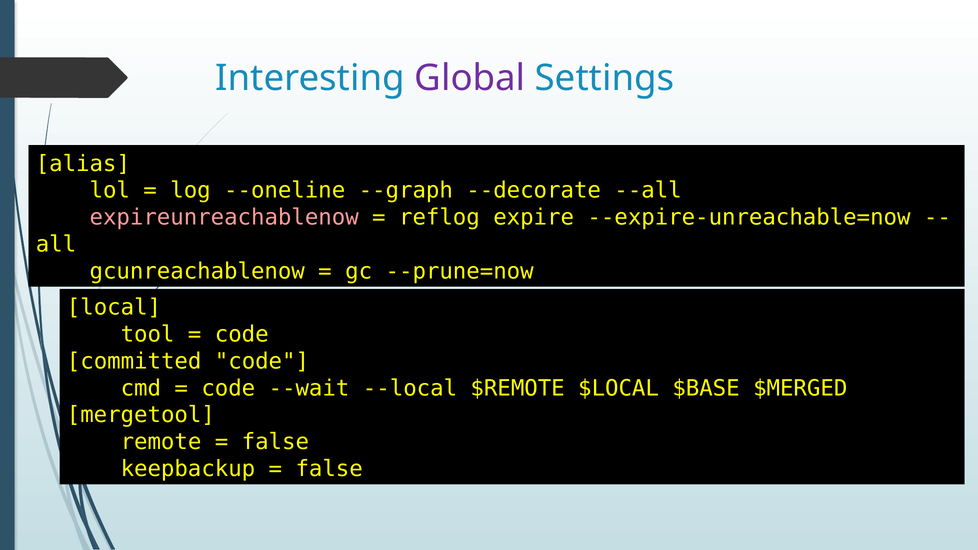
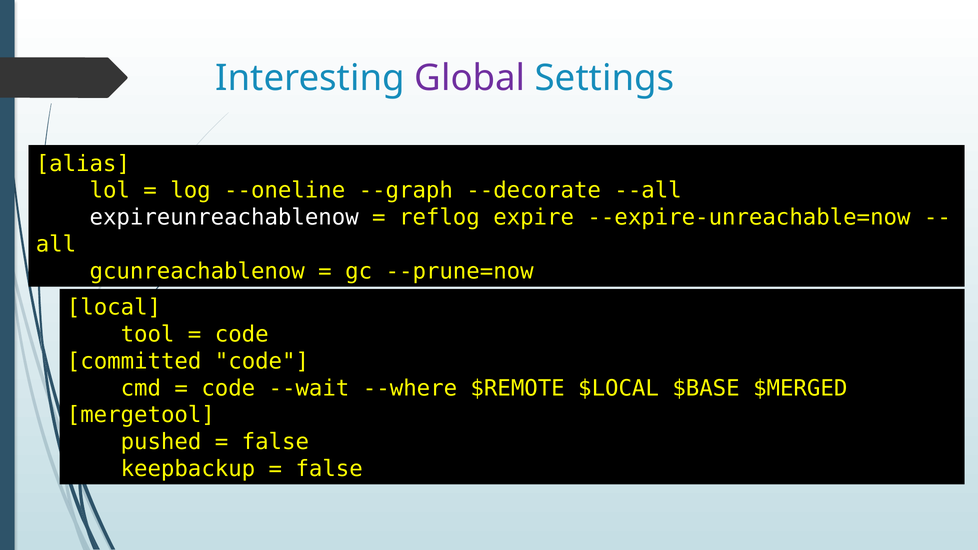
expireunreachablenow colour: pink -> white
--local: --local -> --where
remote: remote -> pushed
